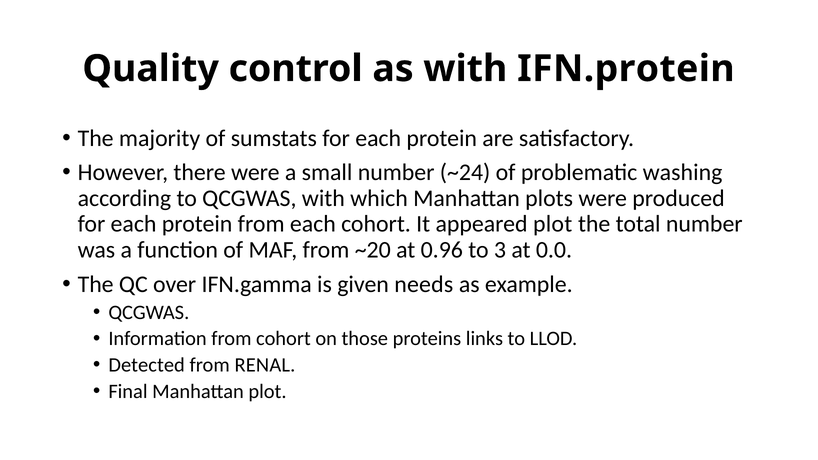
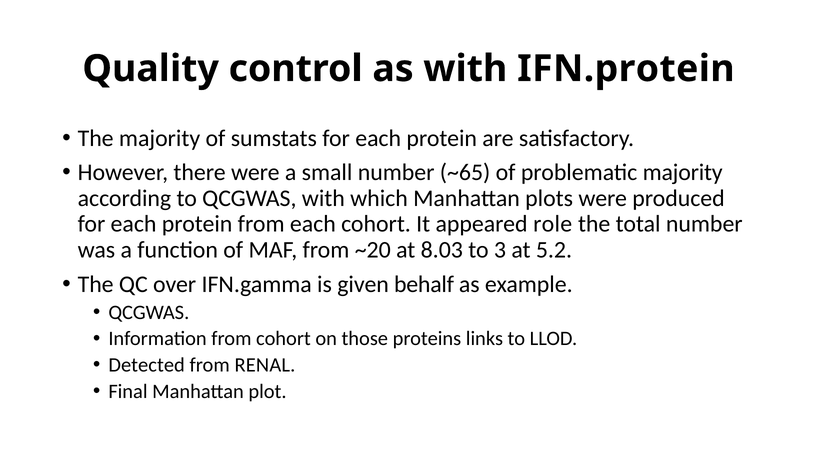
~24: ~24 -> ~65
problematic washing: washing -> majority
appeared plot: plot -> role
0.96: 0.96 -> 8.03
0.0: 0.0 -> 5.2
needs: needs -> behalf
